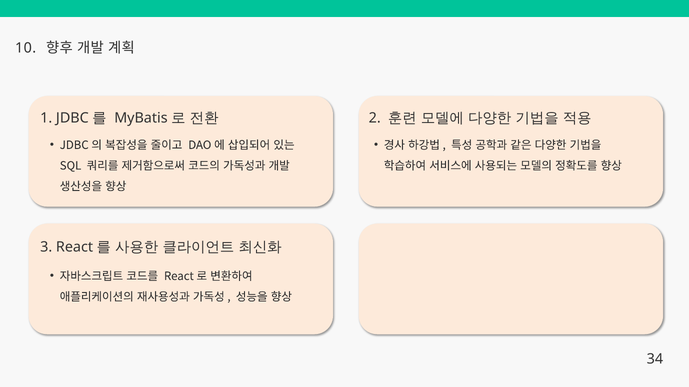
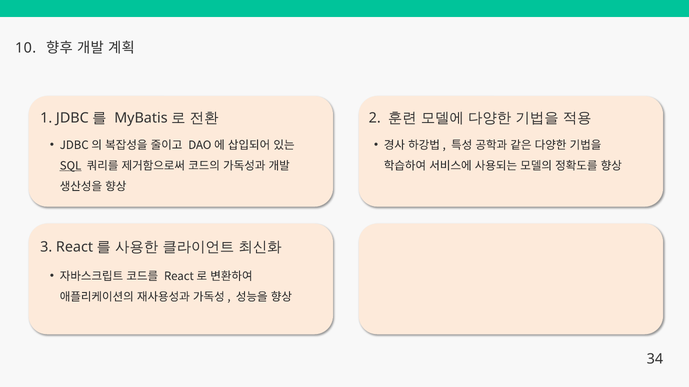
SQL underline: none -> present
